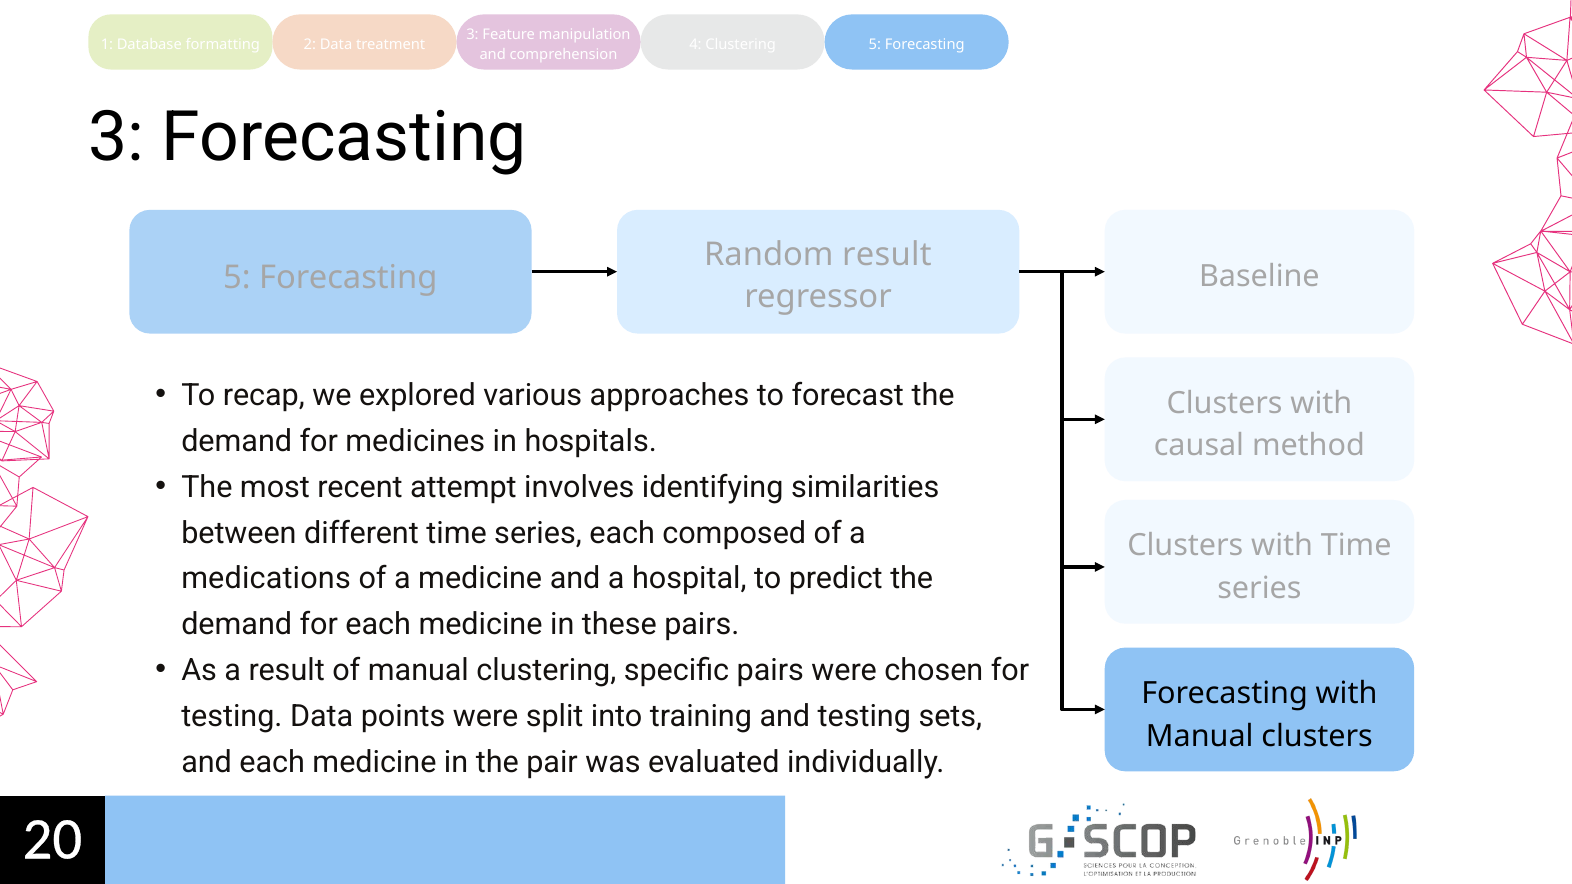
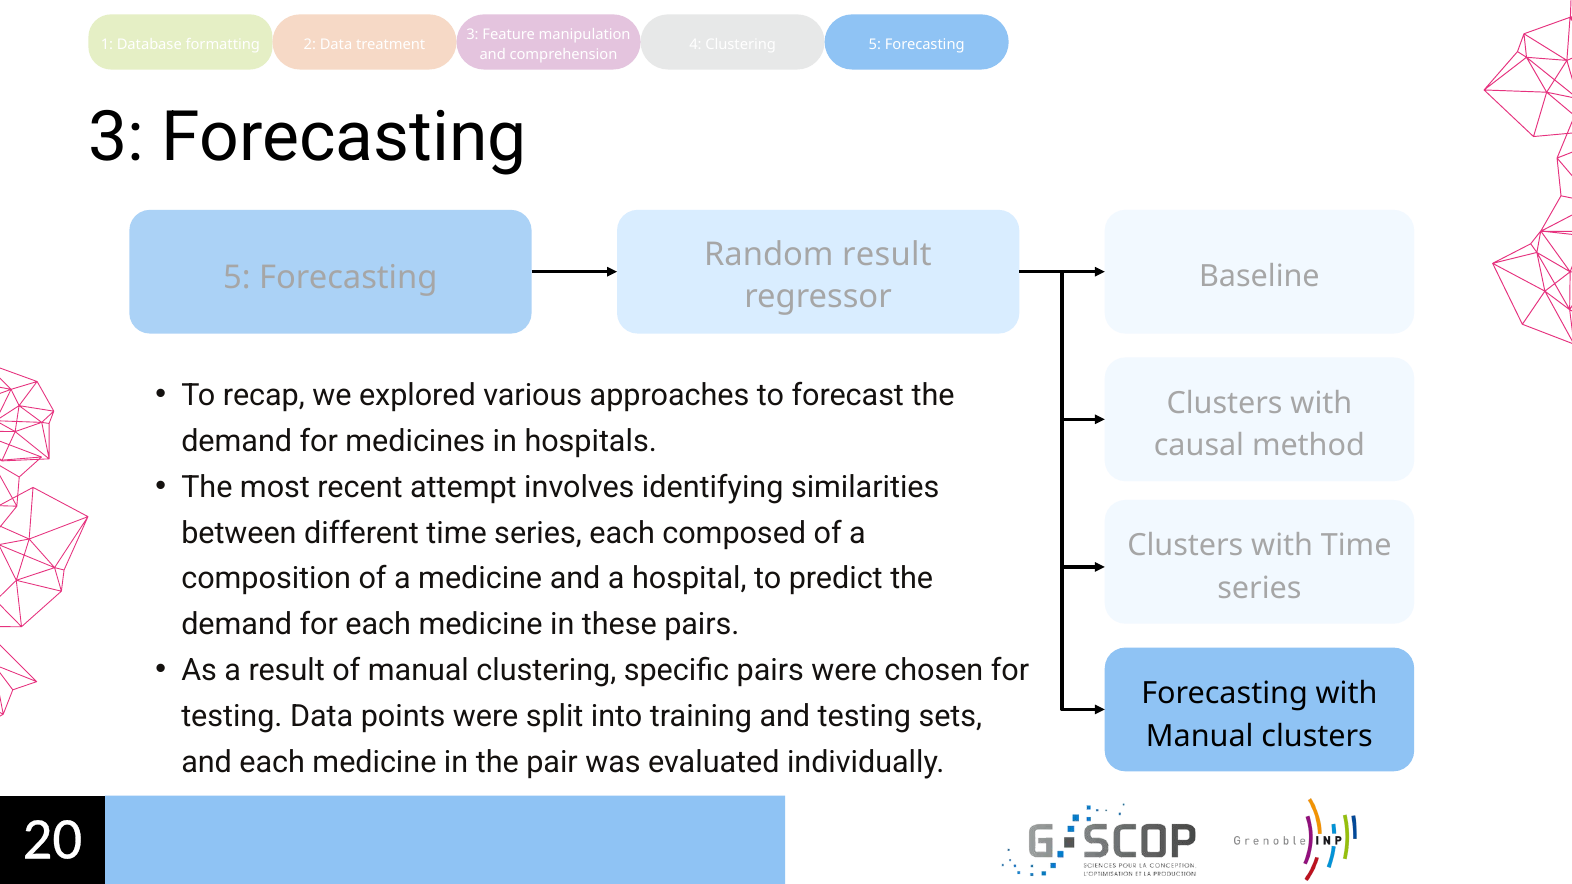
medications: medications -> composition
